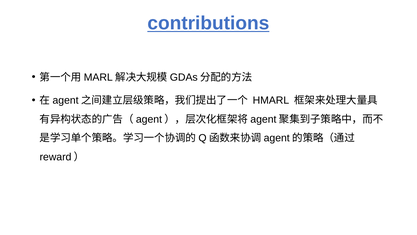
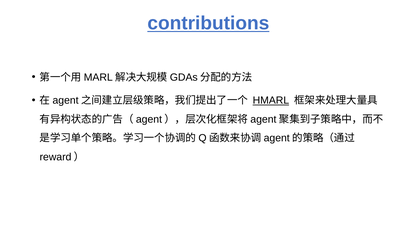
HMARL underline: none -> present
